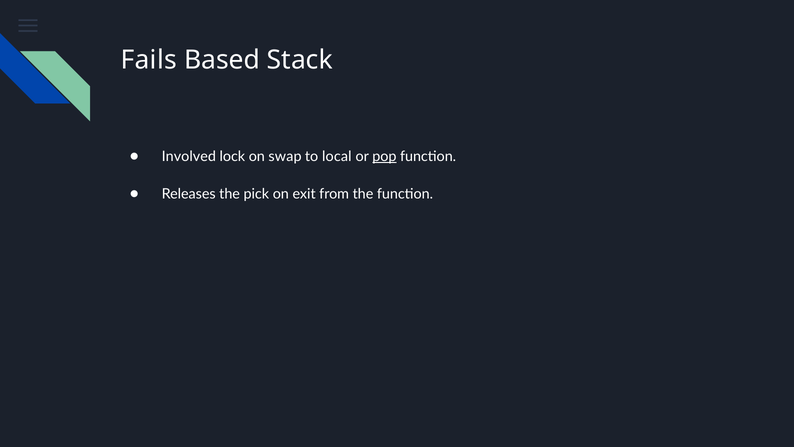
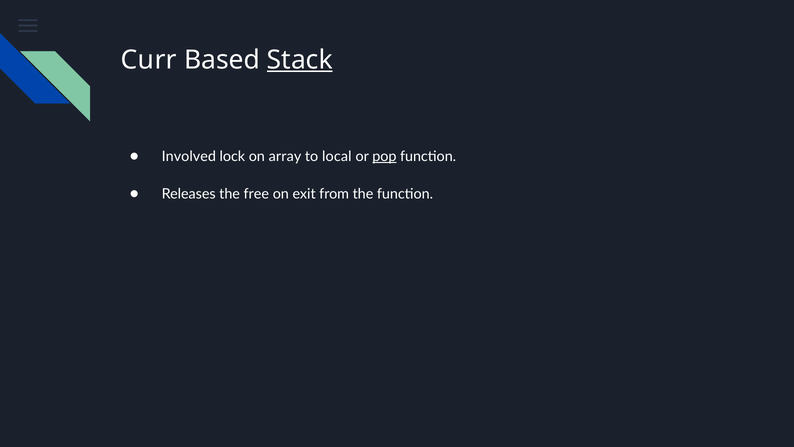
Fails: Fails -> Curr
Stack underline: none -> present
swap: swap -> array
pick: pick -> free
